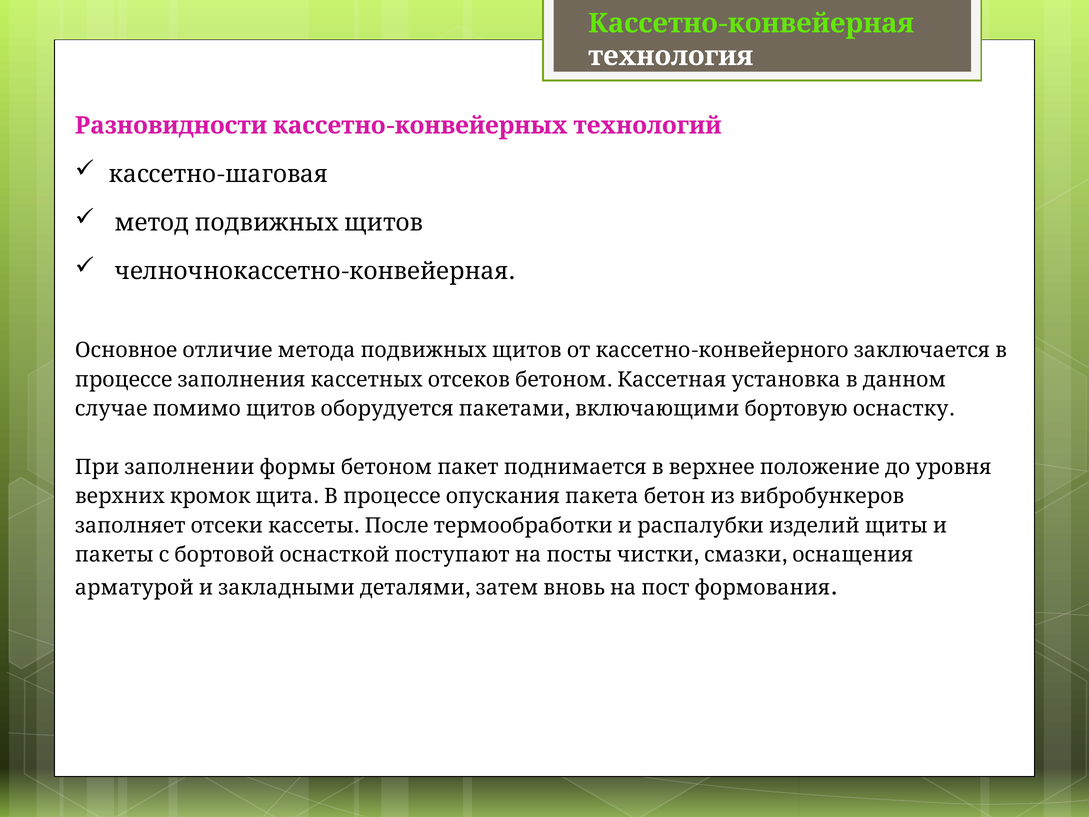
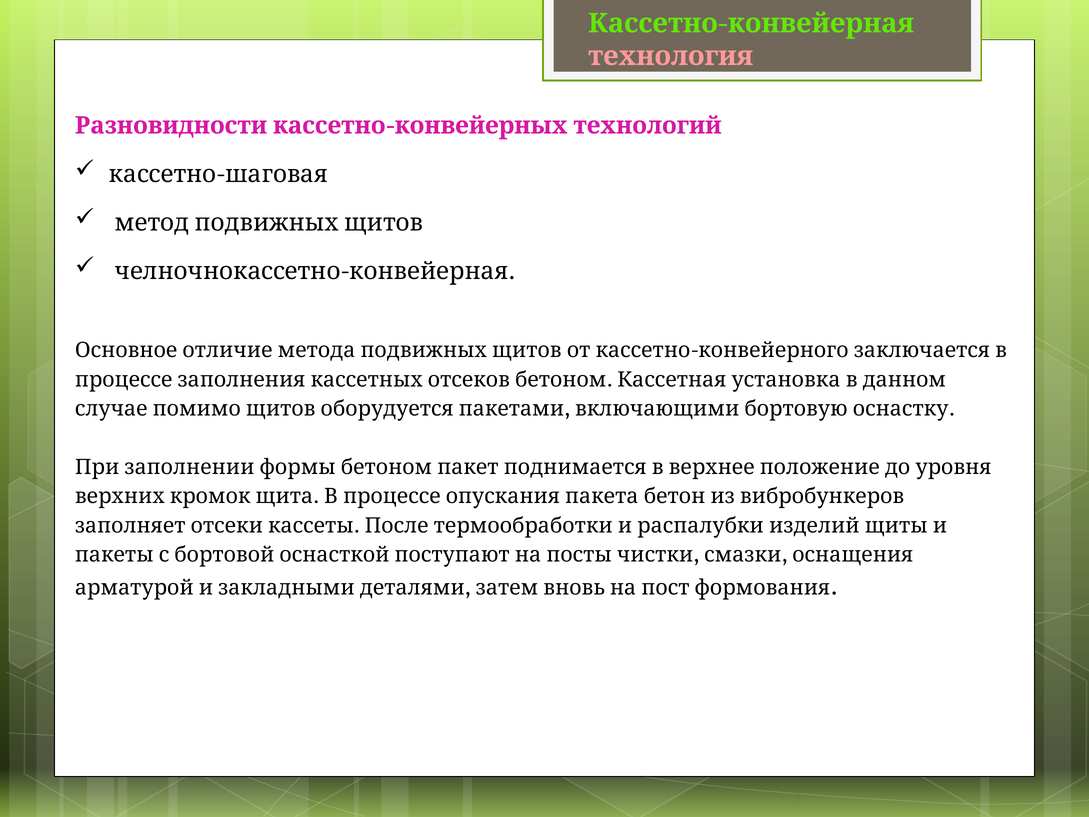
технология colour: white -> pink
